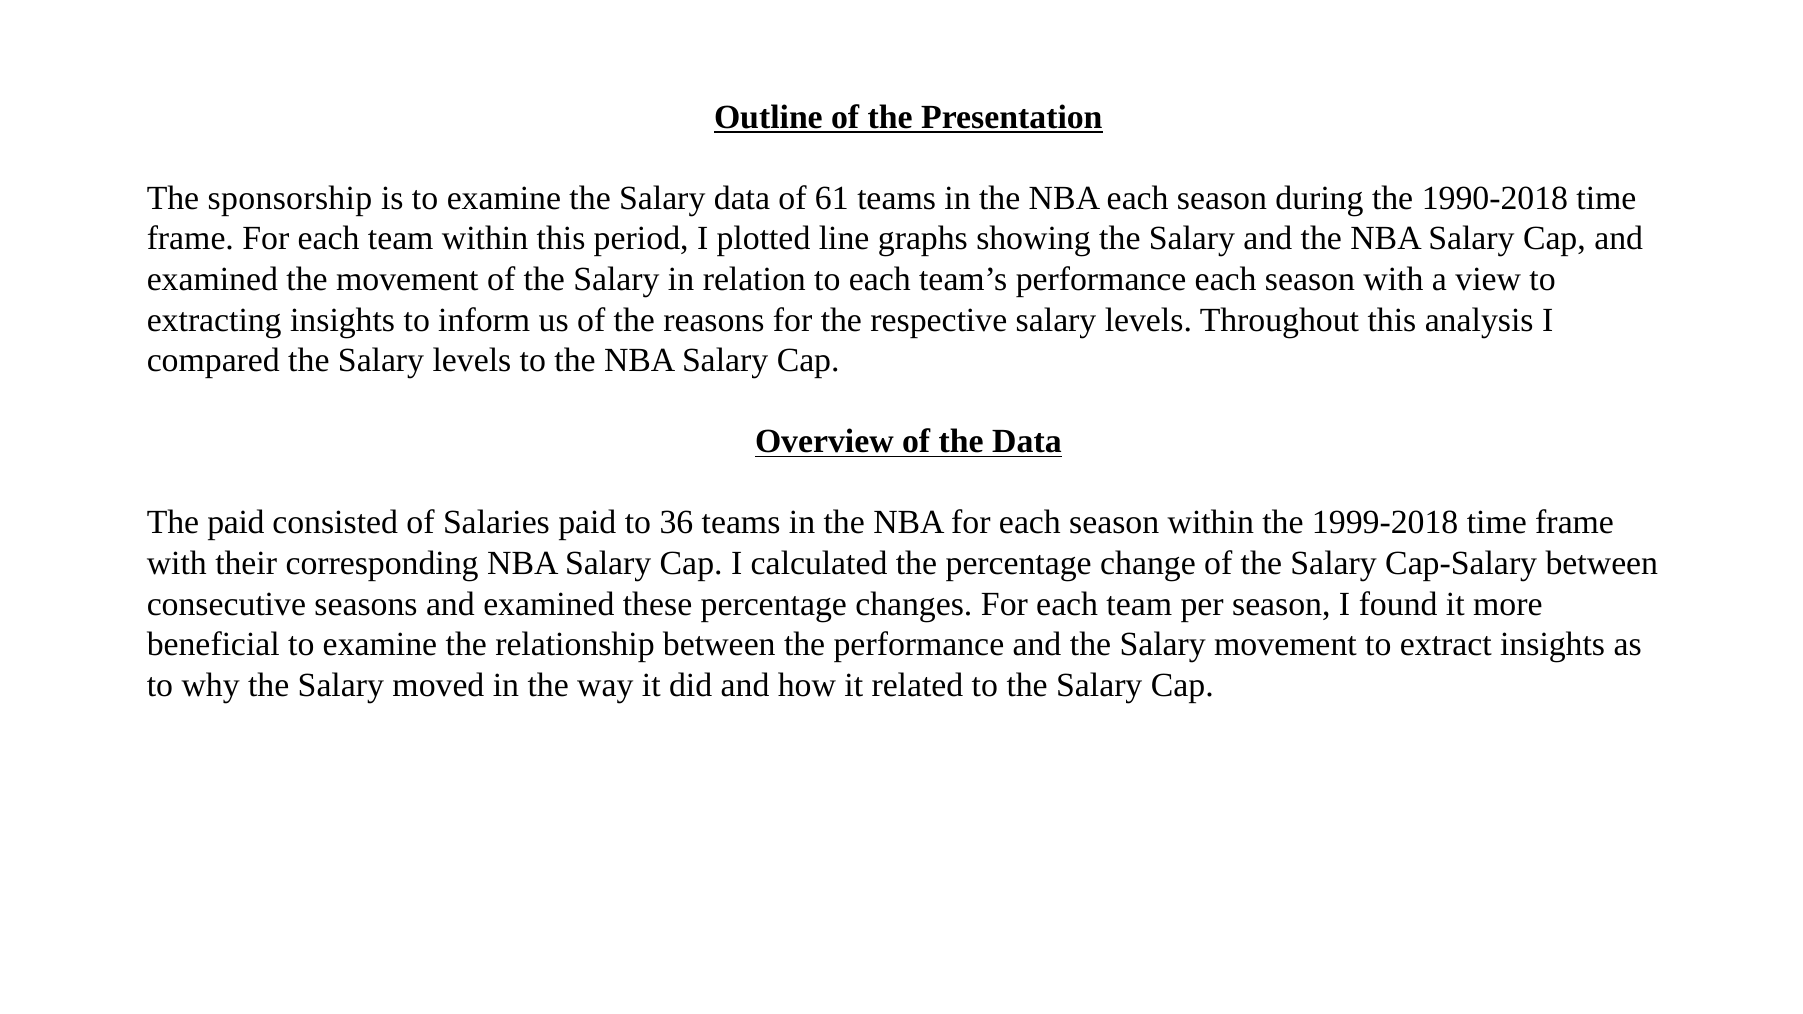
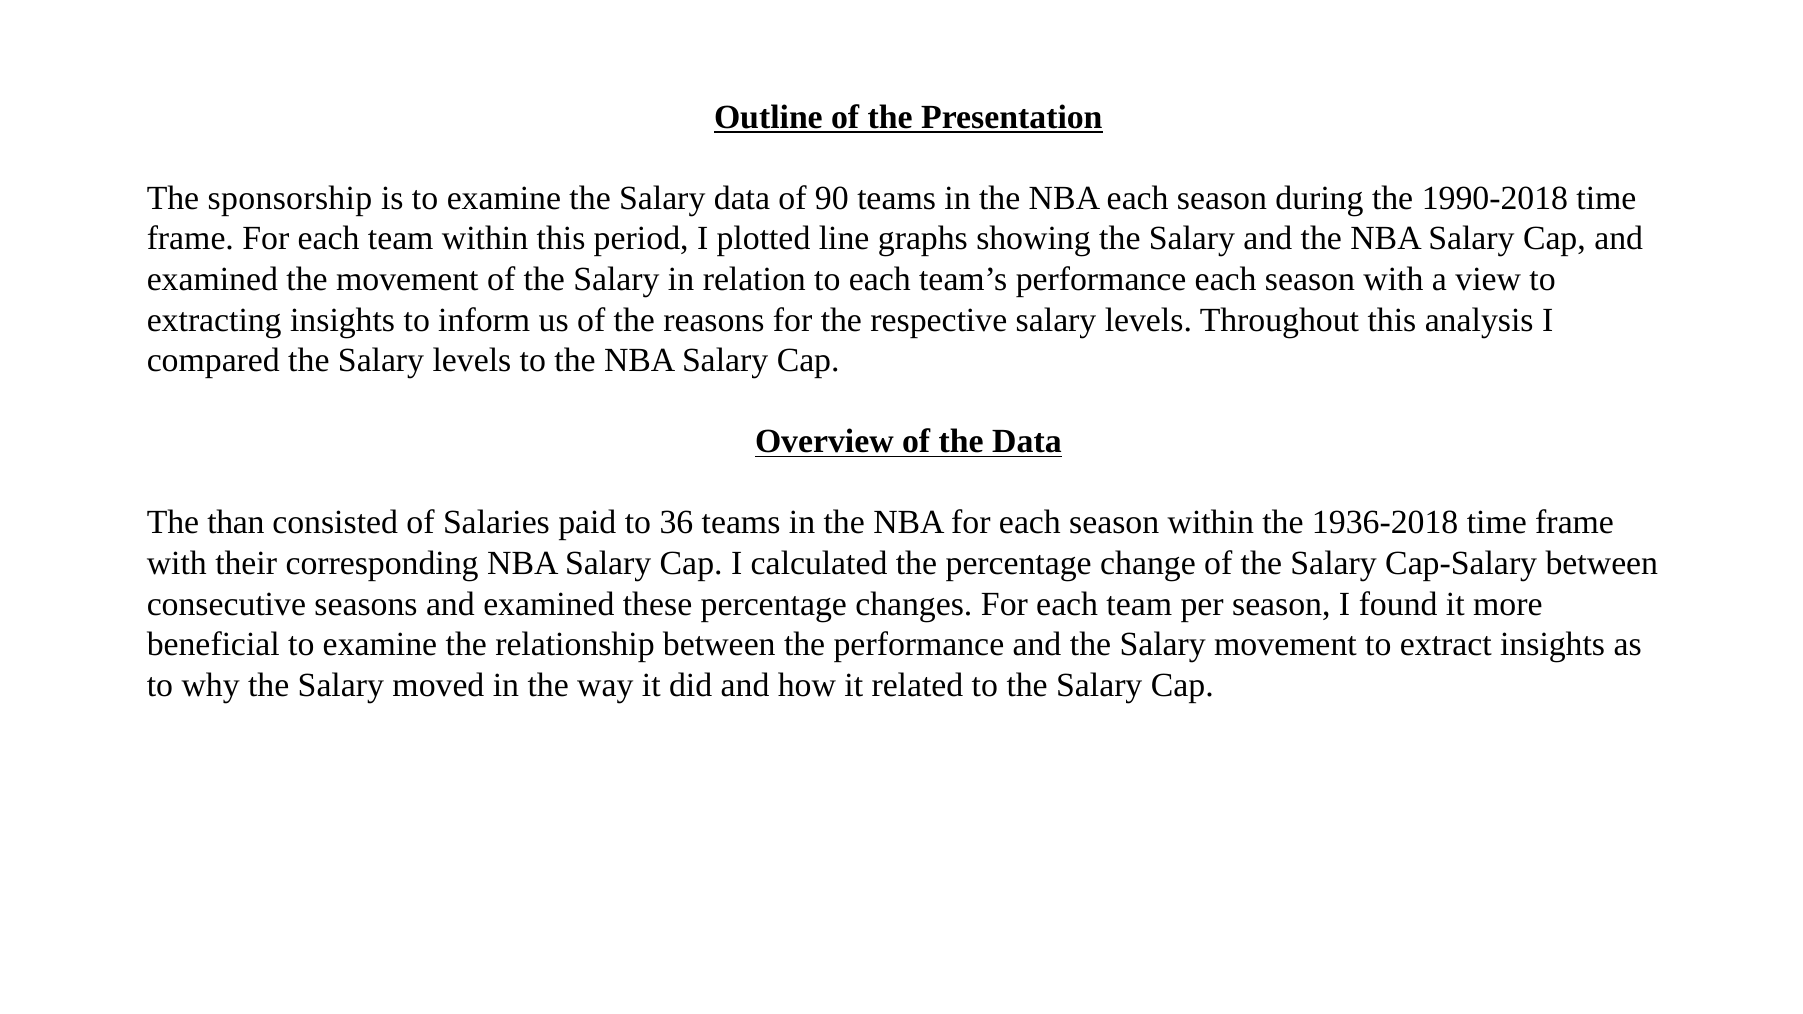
61: 61 -> 90
The paid: paid -> than
1999-2018: 1999-2018 -> 1936-2018
